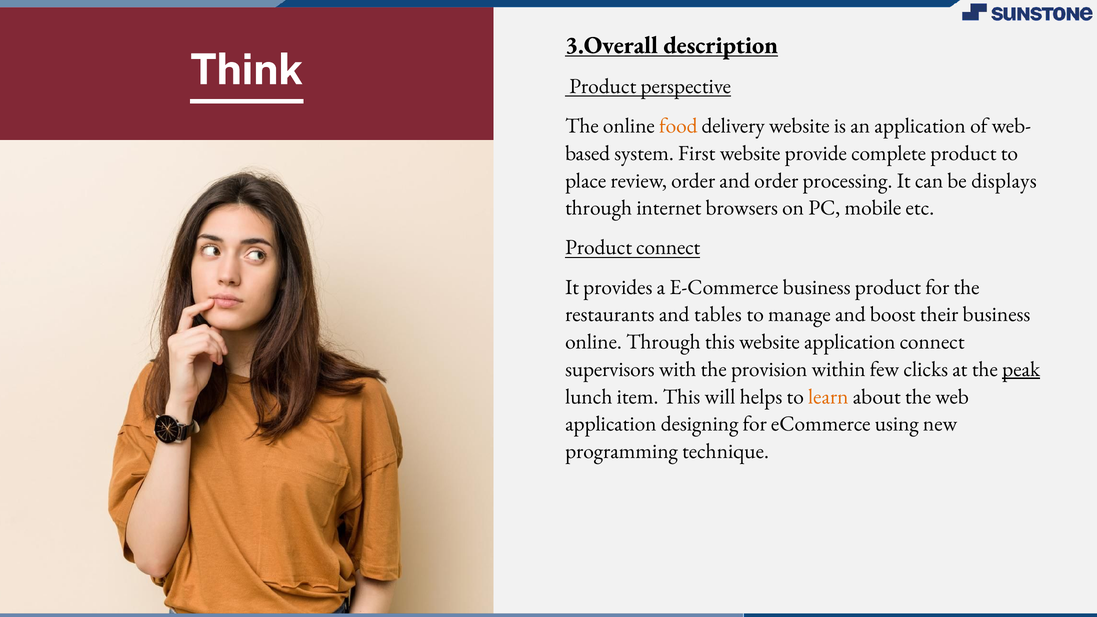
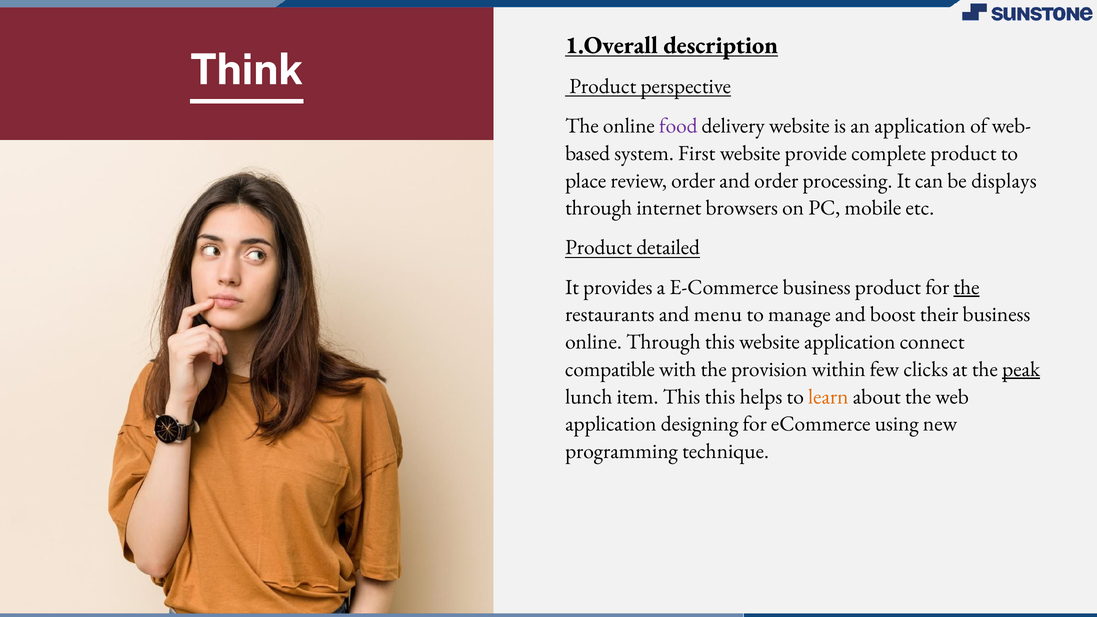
3.Overall: 3.Overall -> 1.Overall
food colour: orange -> purple
Product connect: connect -> detailed
the at (967, 287) underline: none -> present
tables: tables -> menu
supervisors: supervisors -> compatible
This will: will -> this
